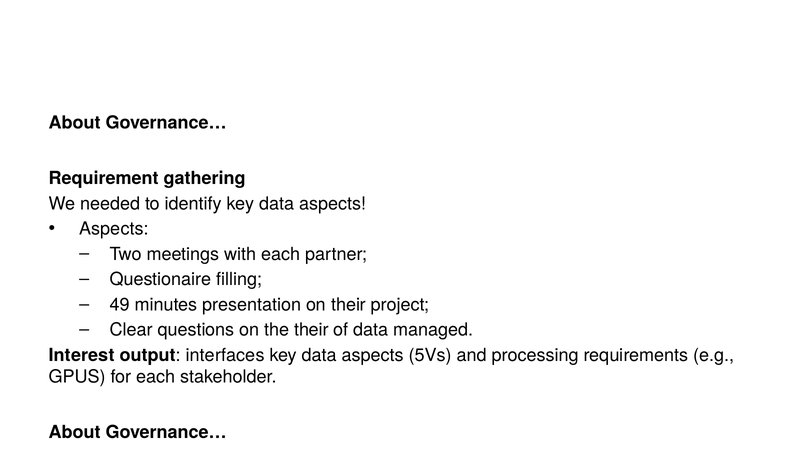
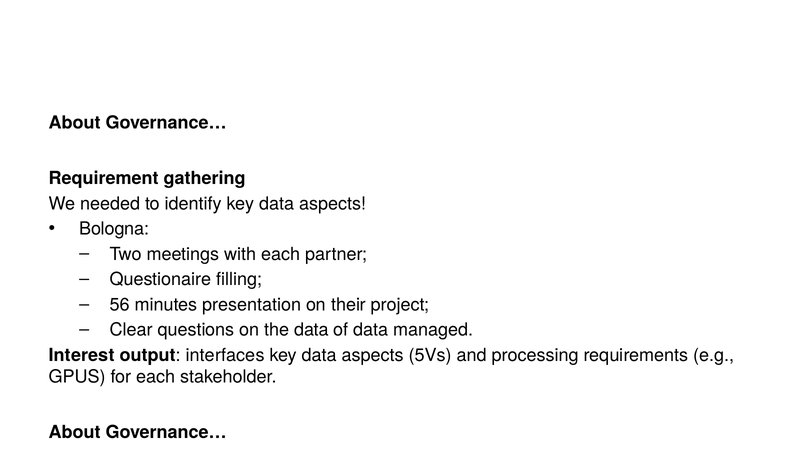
Aspects at (114, 229): Aspects -> Bologna
49: 49 -> 56
the their: their -> data
